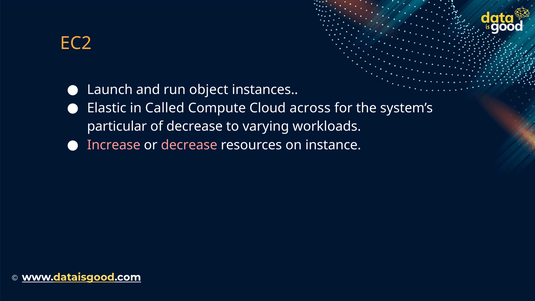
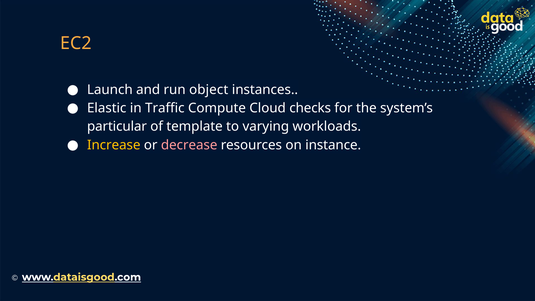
Called: Called -> Traffic
across: across -> checks
of decrease: decrease -> template
Increase colour: pink -> yellow
